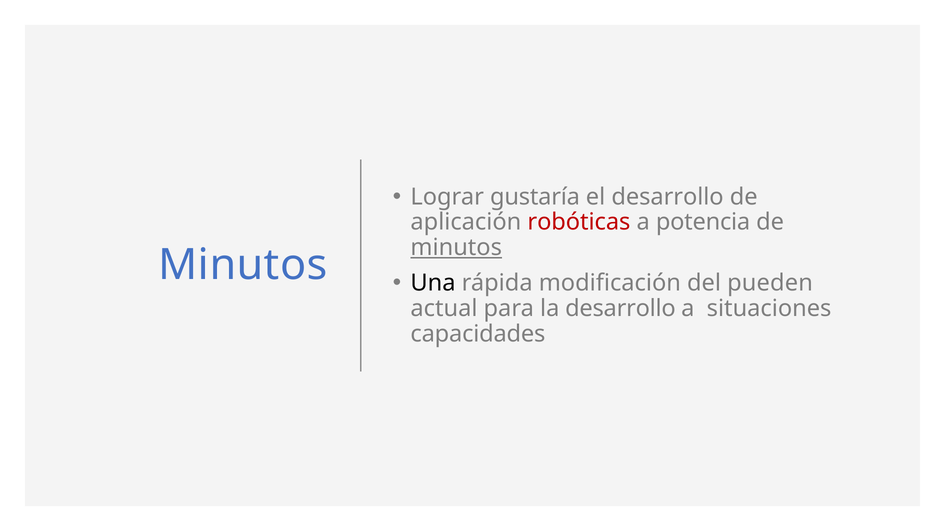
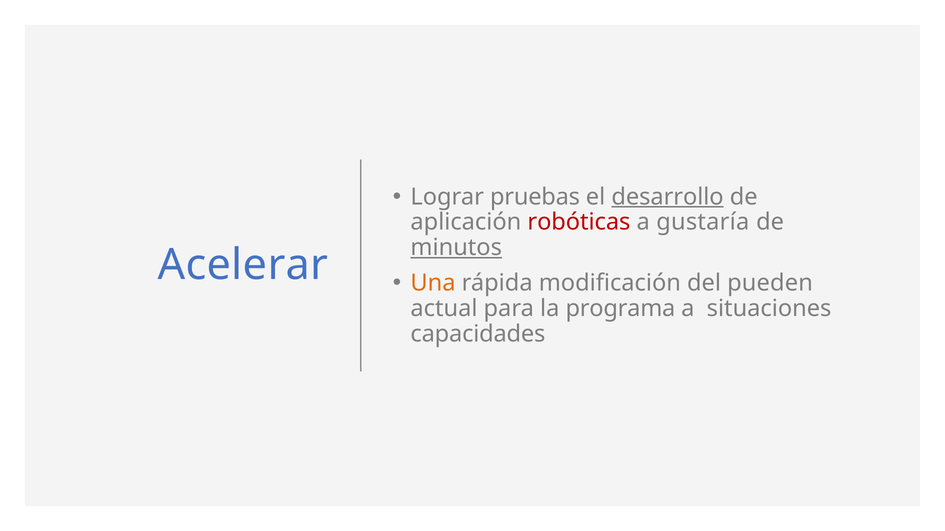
gustaría: gustaría -> pruebas
desarrollo at (668, 197) underline: none -> present
potencia: potencia -> gustaría
Minutos at (243, 265): Minutos -> Acelerar
Una colour: black -> orange
la desarrollo: desarrollo -> programa
